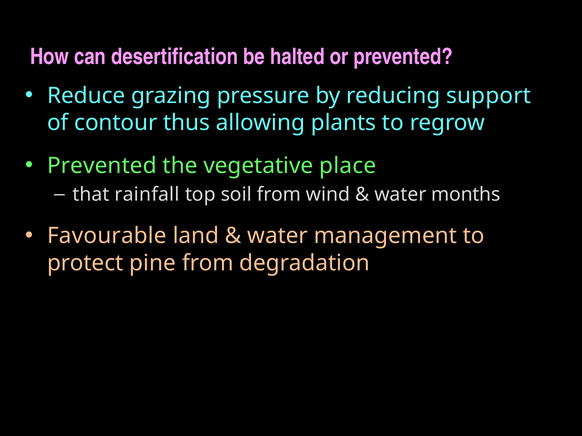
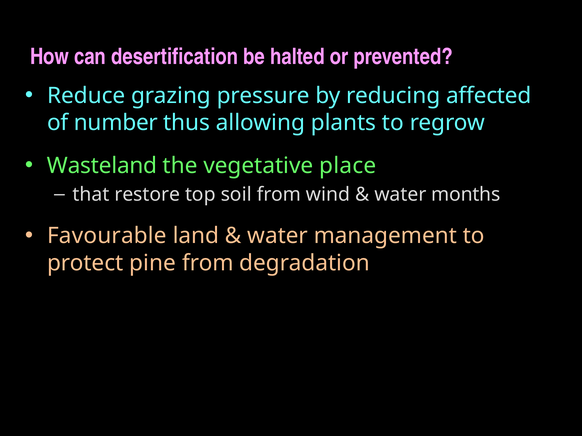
support: support -> affected
contour: contour -> number
Prevented at (102, 166): Prevented -> Wasteland
rainfall: rainfall -> restore
